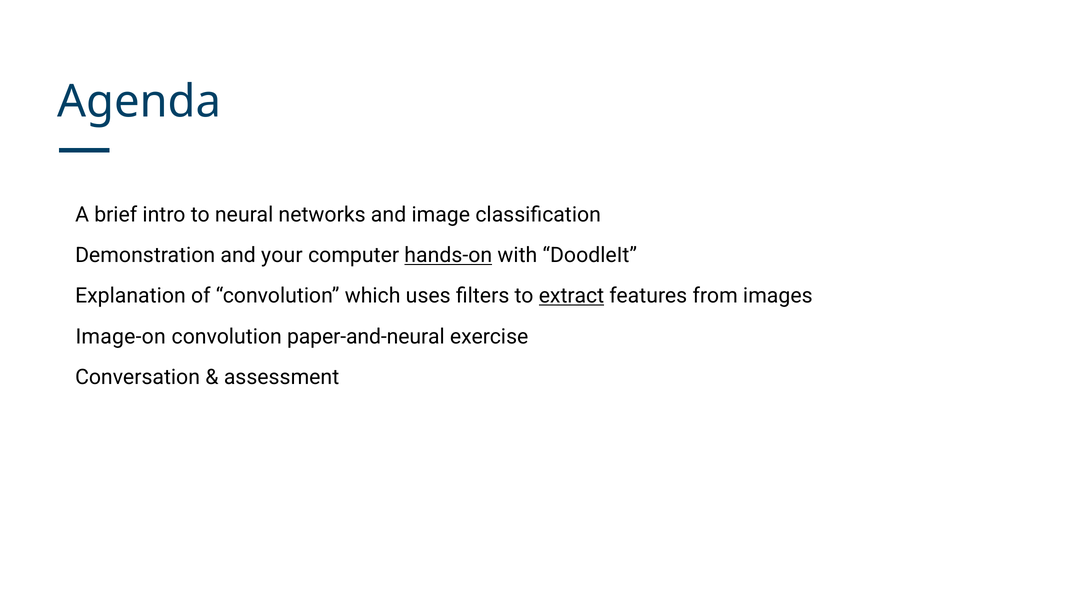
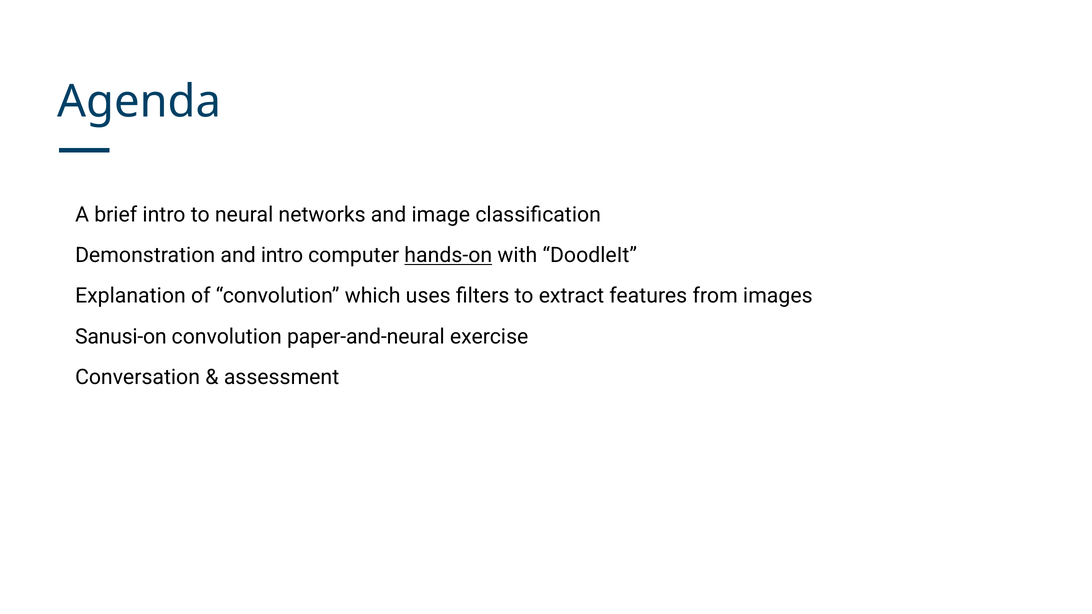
and your: your -> intro
extract underline: present -> none
Image-on: Image-on -> Sanusi-on
